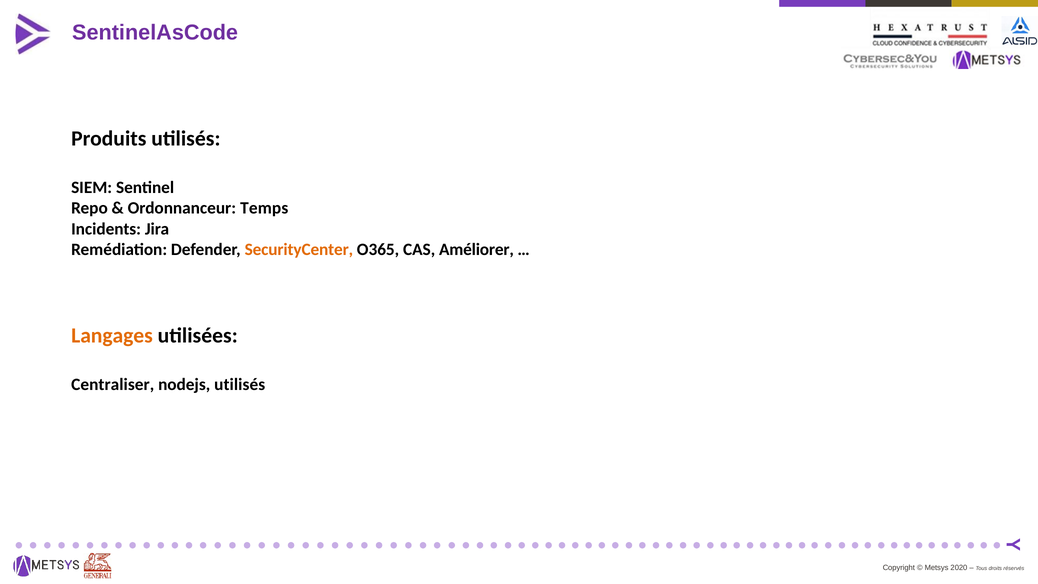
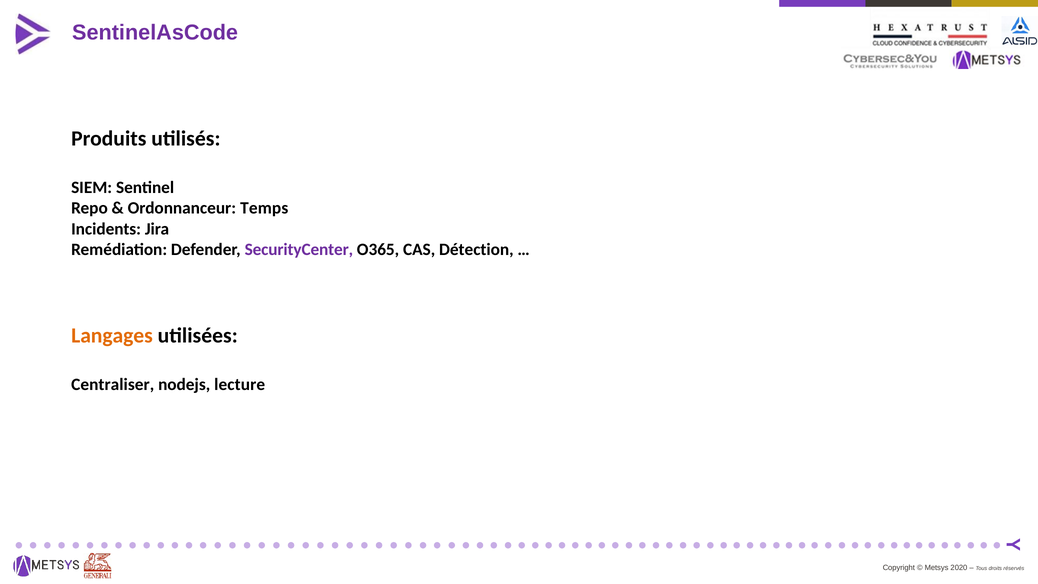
SecurityCenter colour: orange -> purple
Améliorer: Améliorer -> Détection
nodejs utilisés: utilisés -> lecture
